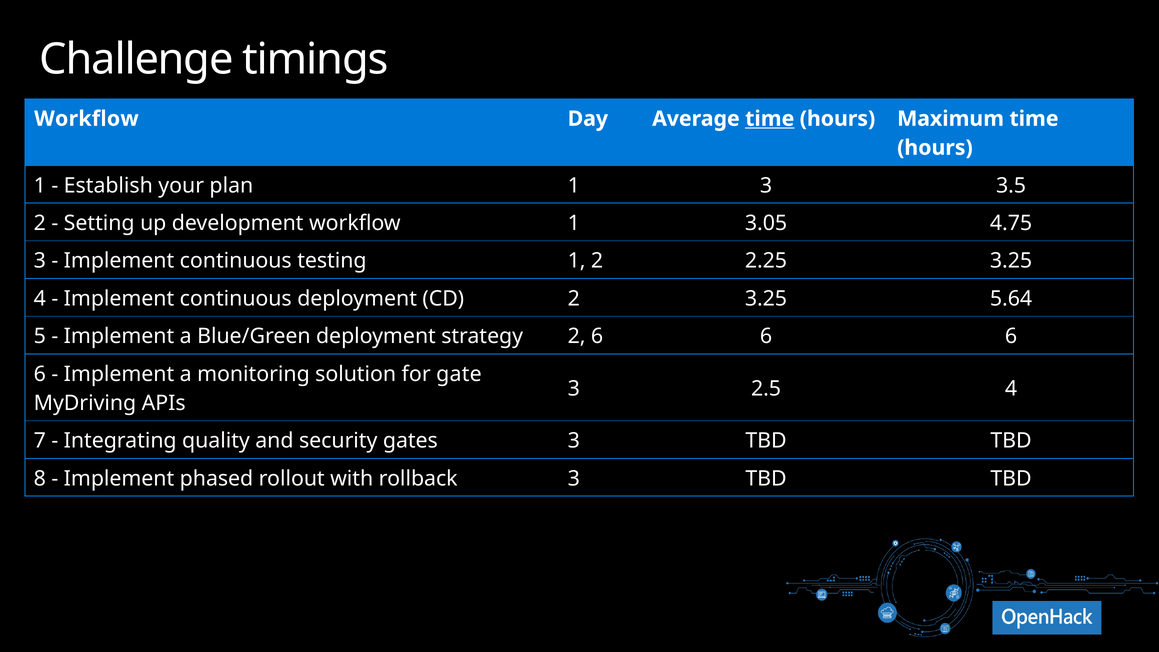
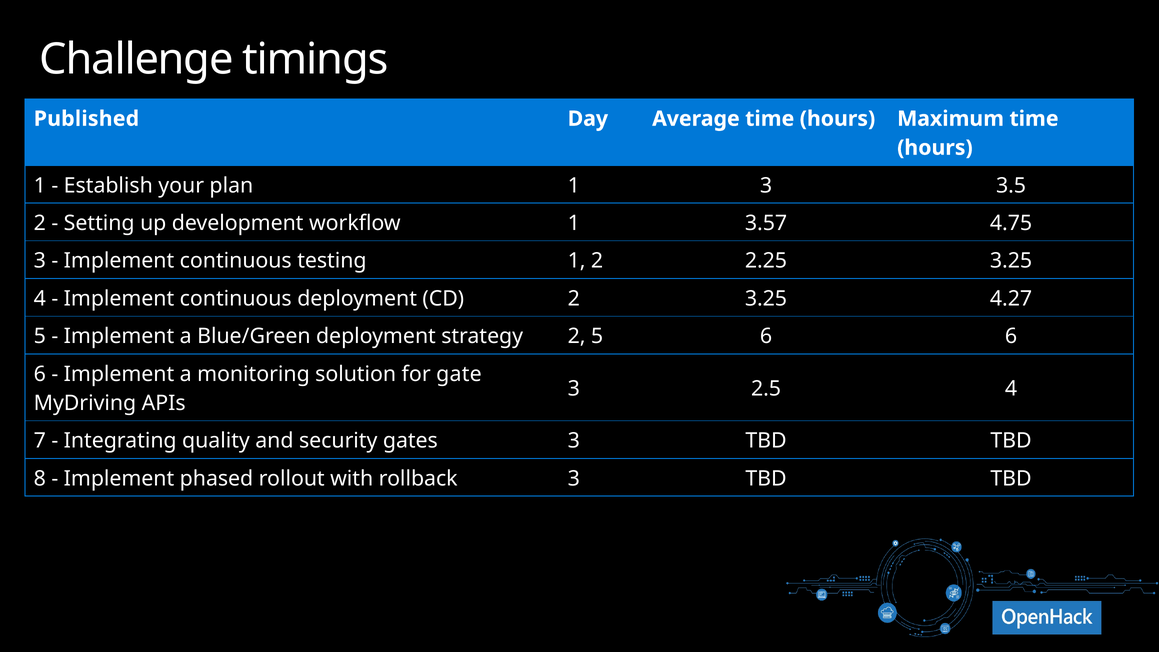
Workflow at (86, 119): Workflow -> Published
time at (770, 119) underline: present -> none
3.05: 3.05 -> 3.57
5.64: 5.64 -> 4.27
2 6: 6 -> 5
